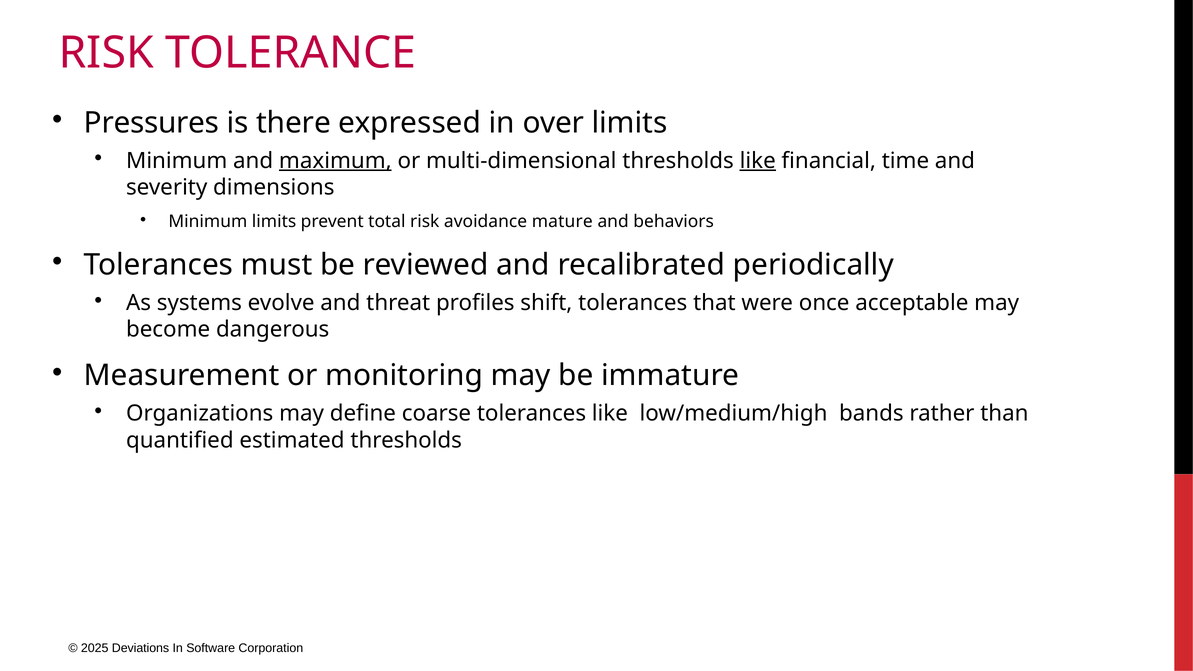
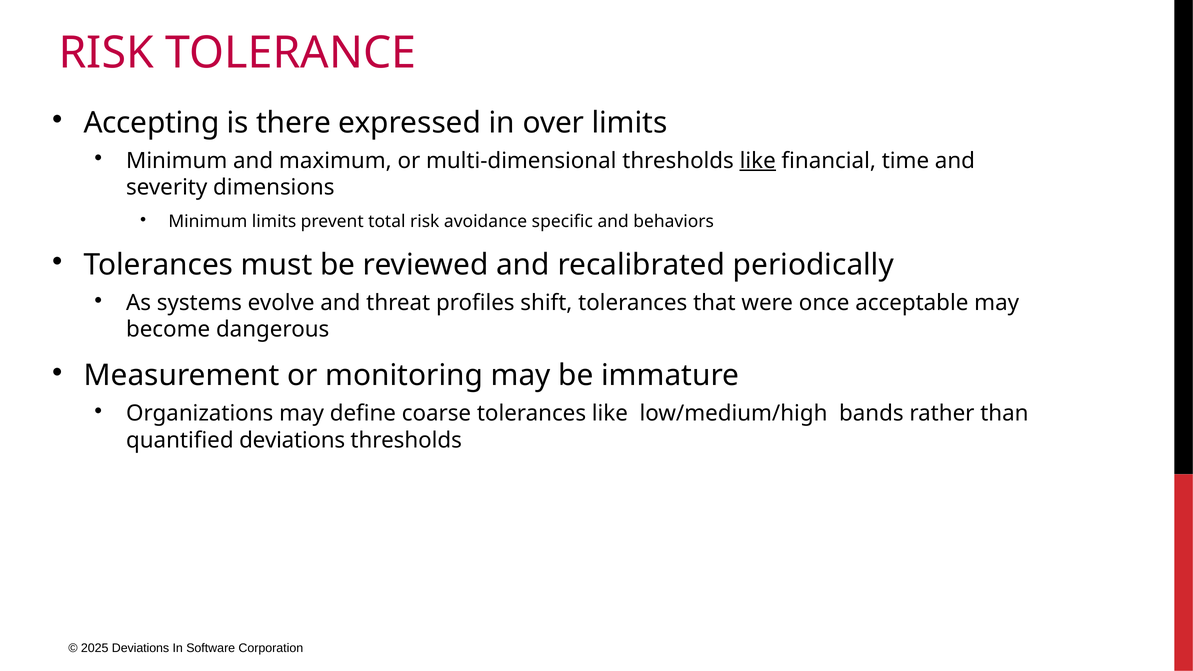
Pressures: Pressures -> Accepting
maximum underline: present -> none
mature: mature -> specific
quantified estimated: estimated -> deviations
